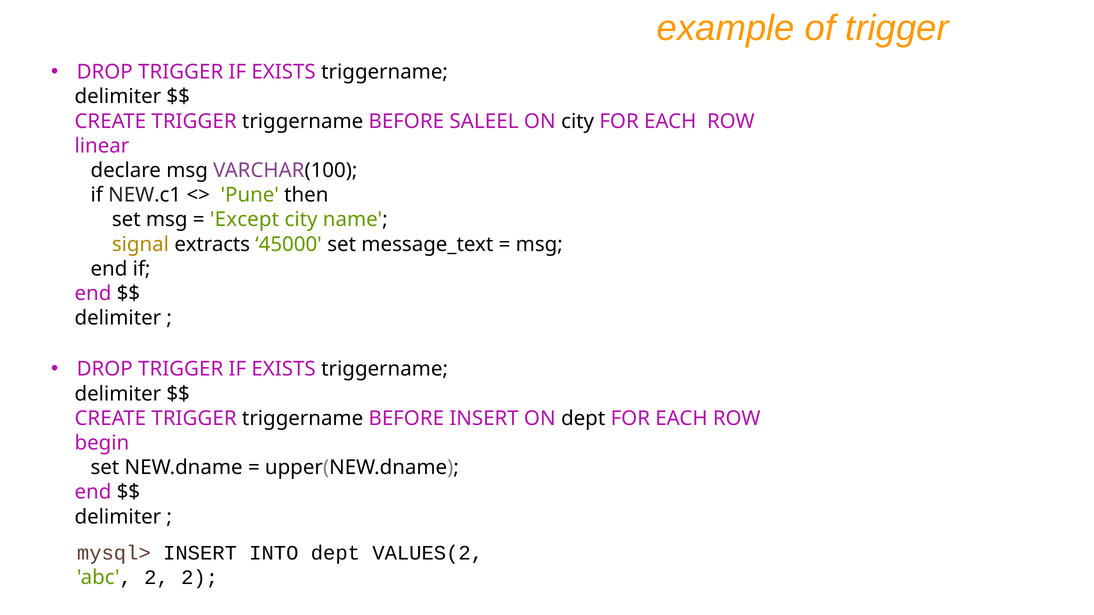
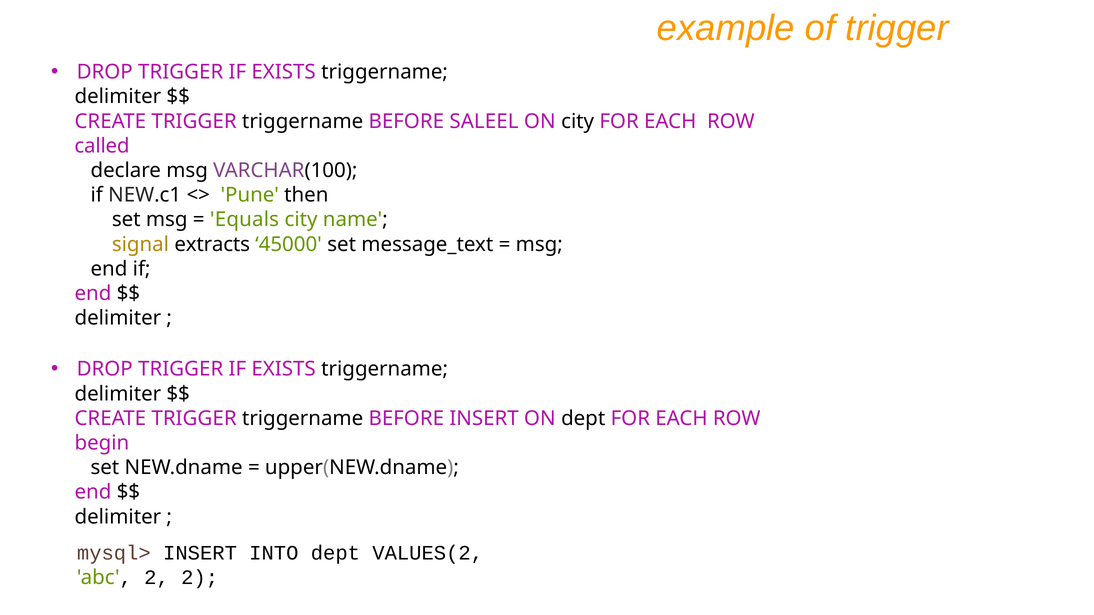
linear: linear -> called
Except: Except -> Equals
